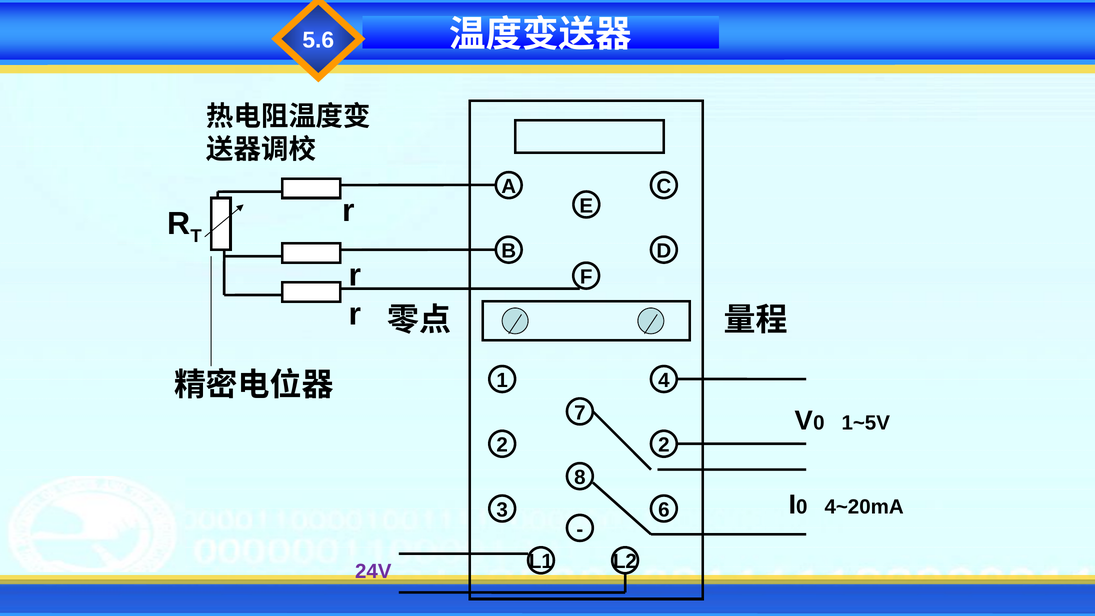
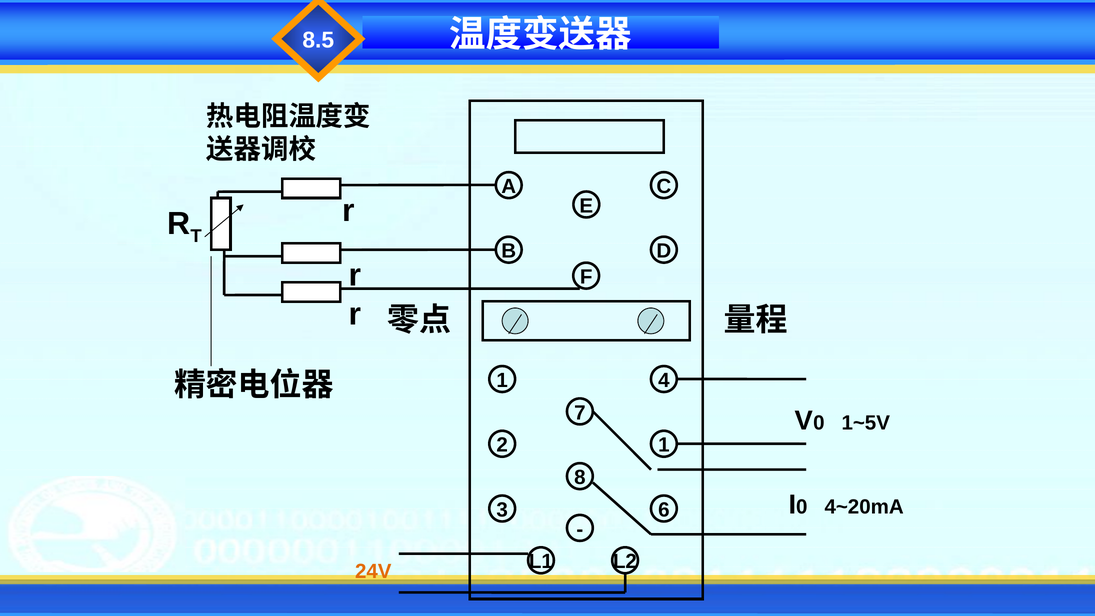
5.6: 5.6 -> 8.5
2 2: 2 -> 1
24V colour: purple -> orange
